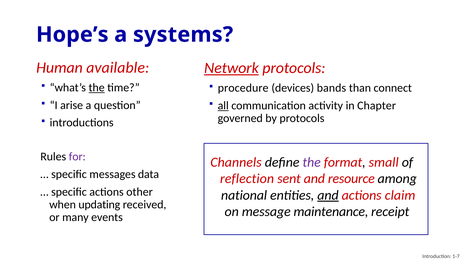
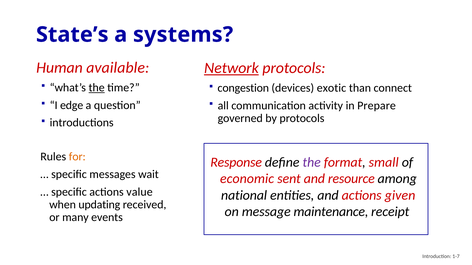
Hope’s: Hope’s -> State’s
procedure: procedure -> congestion
bands: bands -> exotic
arise: arise -> edge
all underline: present -> none
Chapter: Chapter -> Prepare
for colour: purple -> orange
Channels: Channels -> Response
data: data -> wait
reflection: reflection -> economic
other: other -> value
and at (328, 196) underline: present -> none
claim: claim -> given
